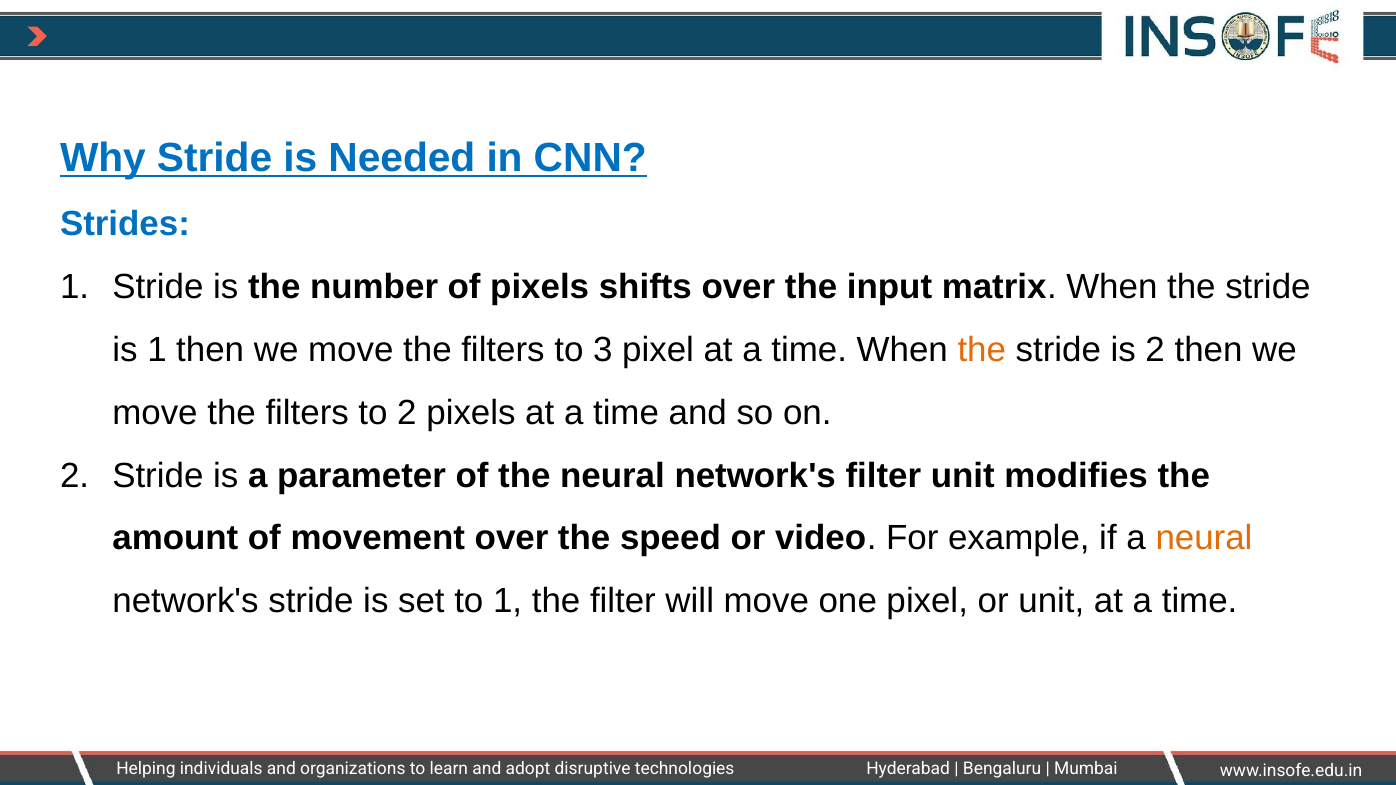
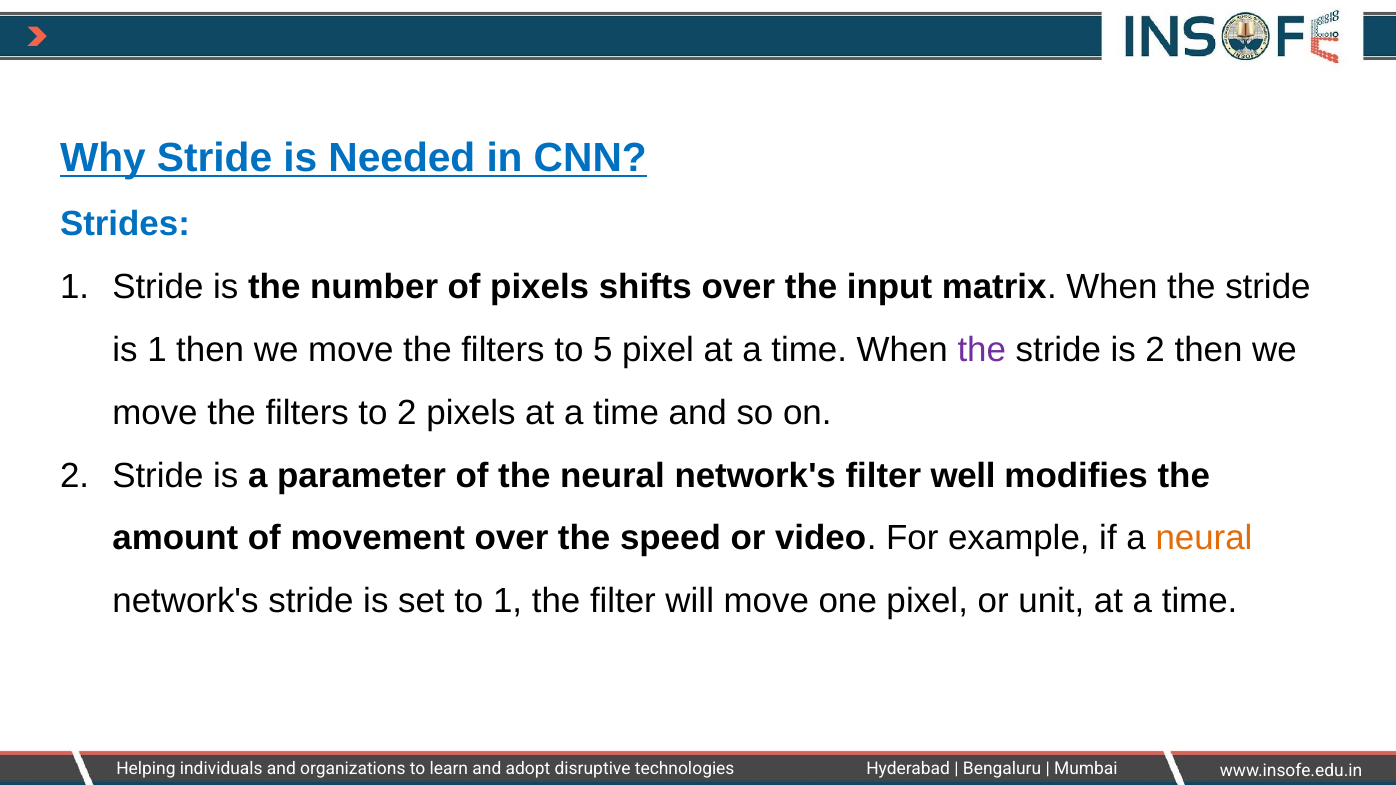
3: 3 -> 5
the at (982, 350) colour: orange -> purple
filter unit: unit -> well
